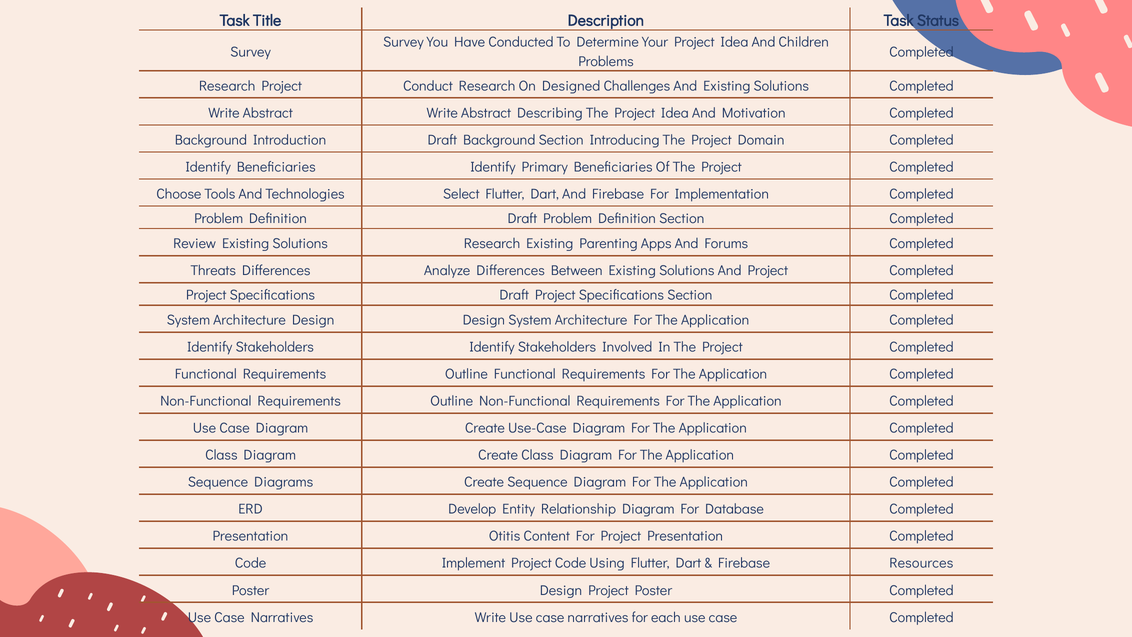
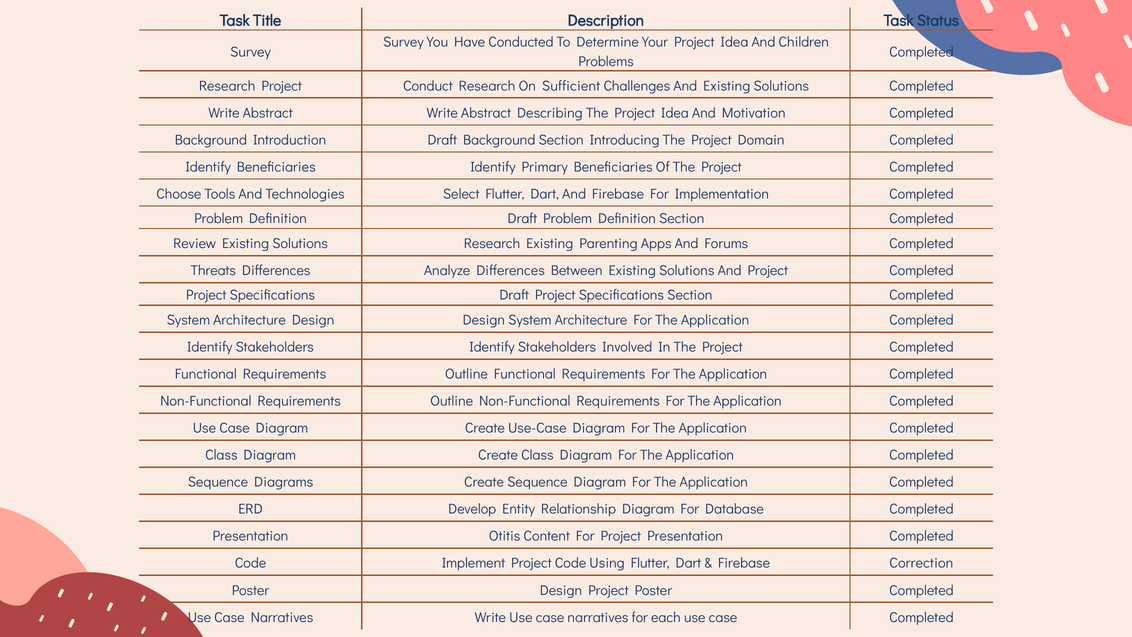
Designed: Designed -> Sufficient
Resources: Resources -> Correction
